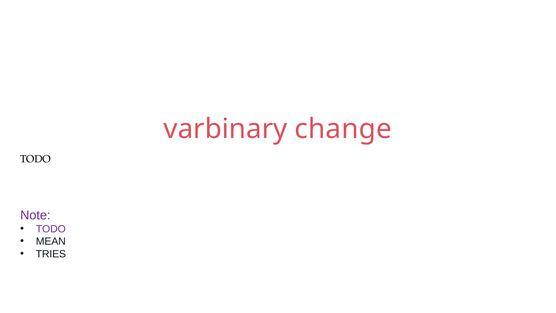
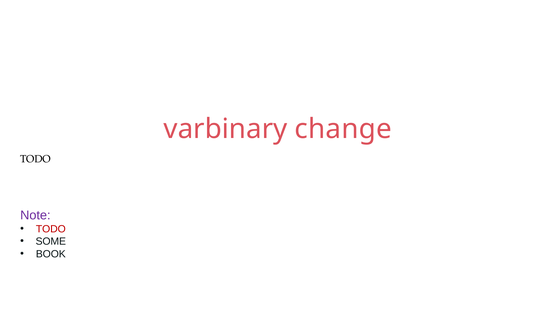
TODO at (51, 229) colour: purple -> red
MEAN: MEAN -> SOME
TRIES: TRIES -> BOOK
